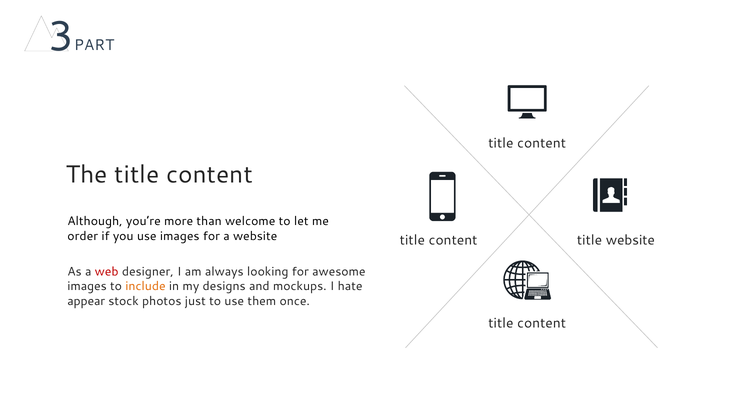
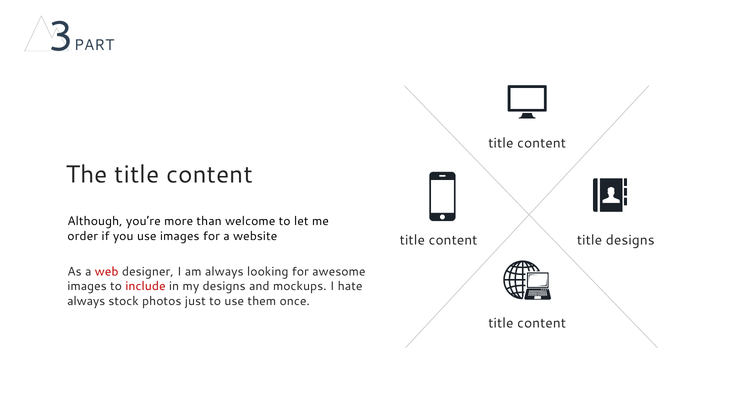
title website: website -> designs
include colour: orange -> red
appear at (86, 301): appear -> always
